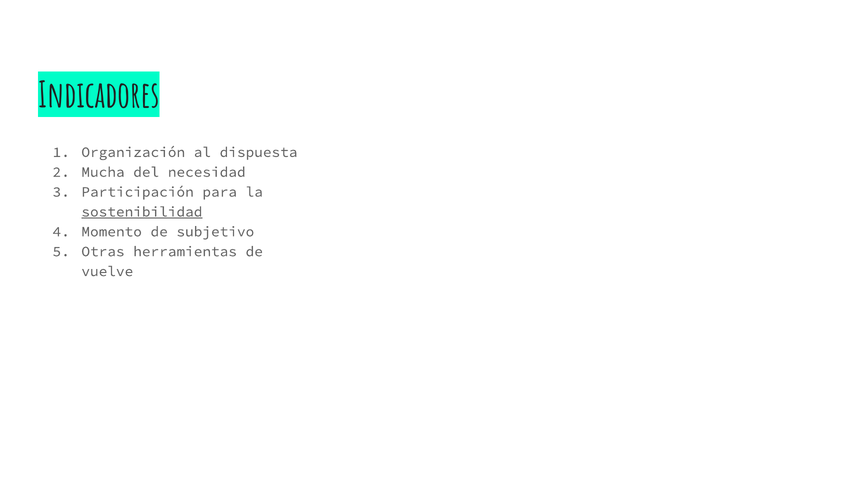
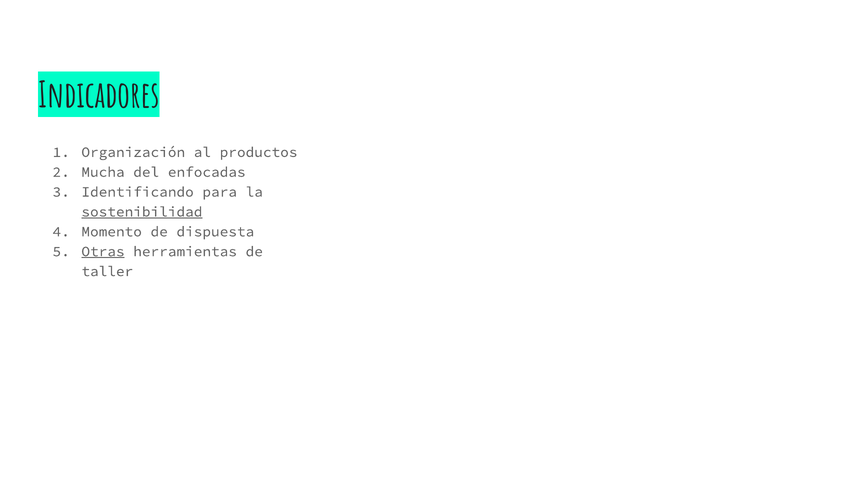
dispuesta: dispuesta -> productos
necesidad: necesidad -> enfocadas
Participación: Participación -> Identificando
subjetivo: subjetivo -> dispuesta
Otras underline: none -> present
vuelve: vuelve -> taller
